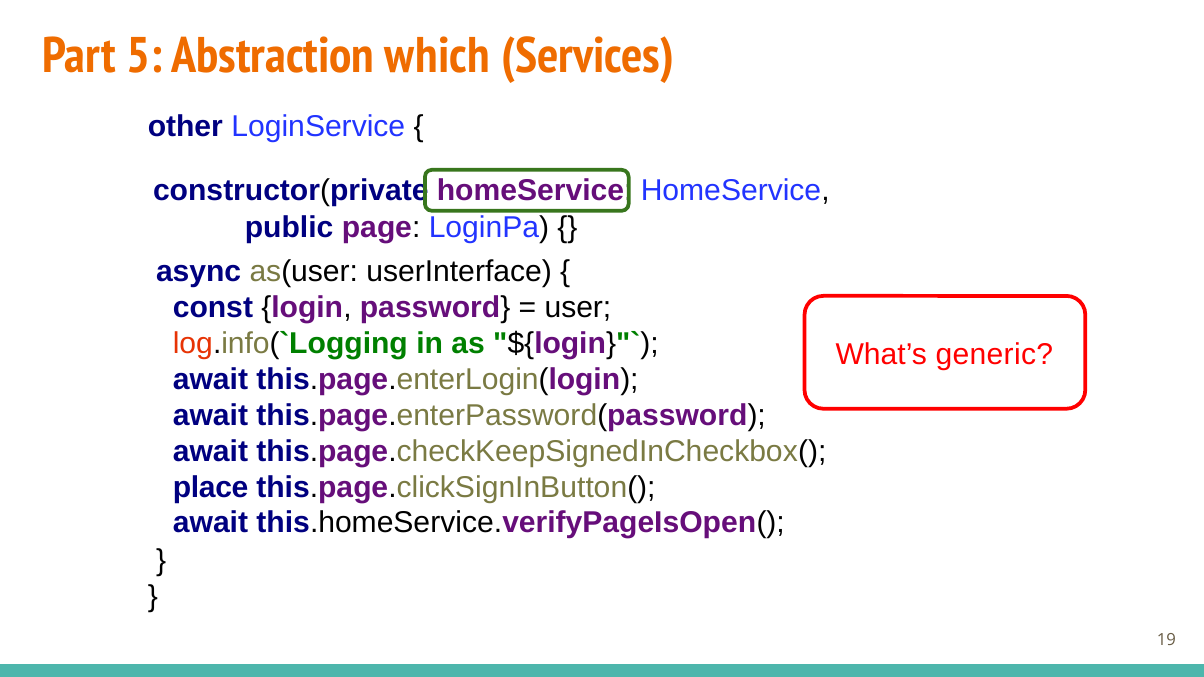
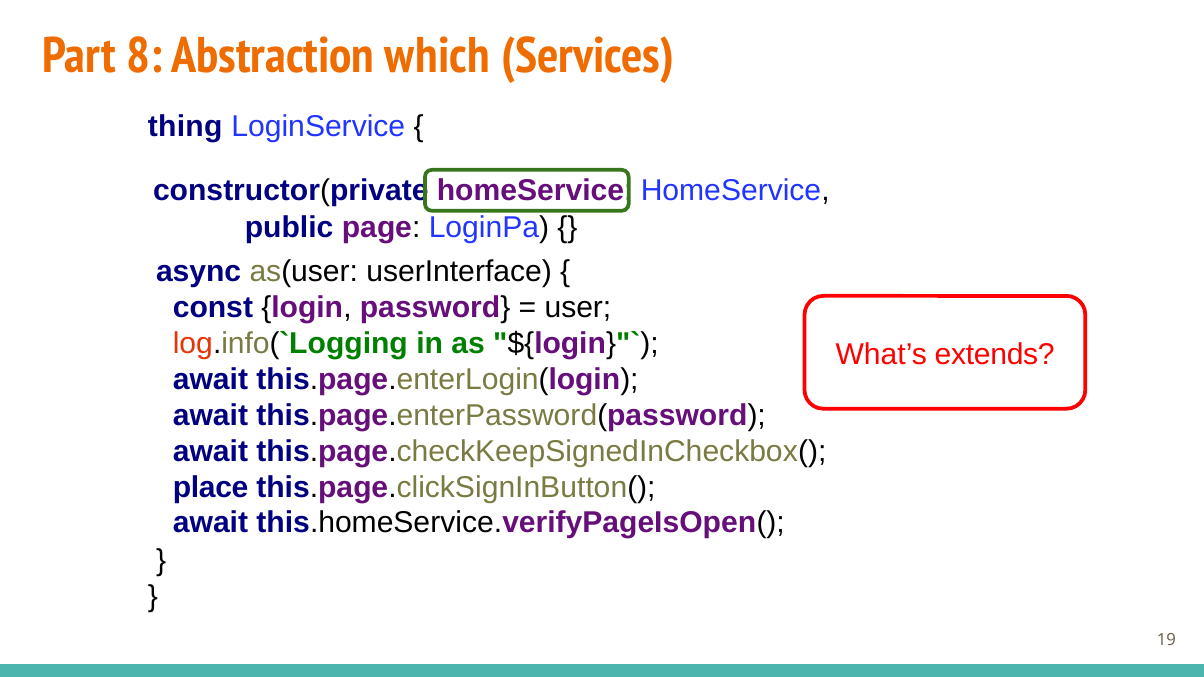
5: 5 -> 8
other: other -> thing
generic: generic -> extends
